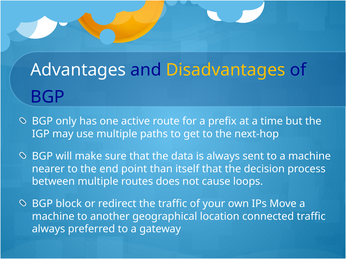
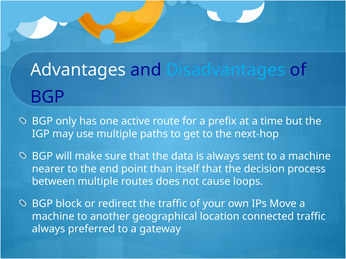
Disadvantages colour: yellow -> light blue
